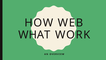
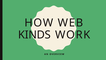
WHAT: WHAT -> KINDS
